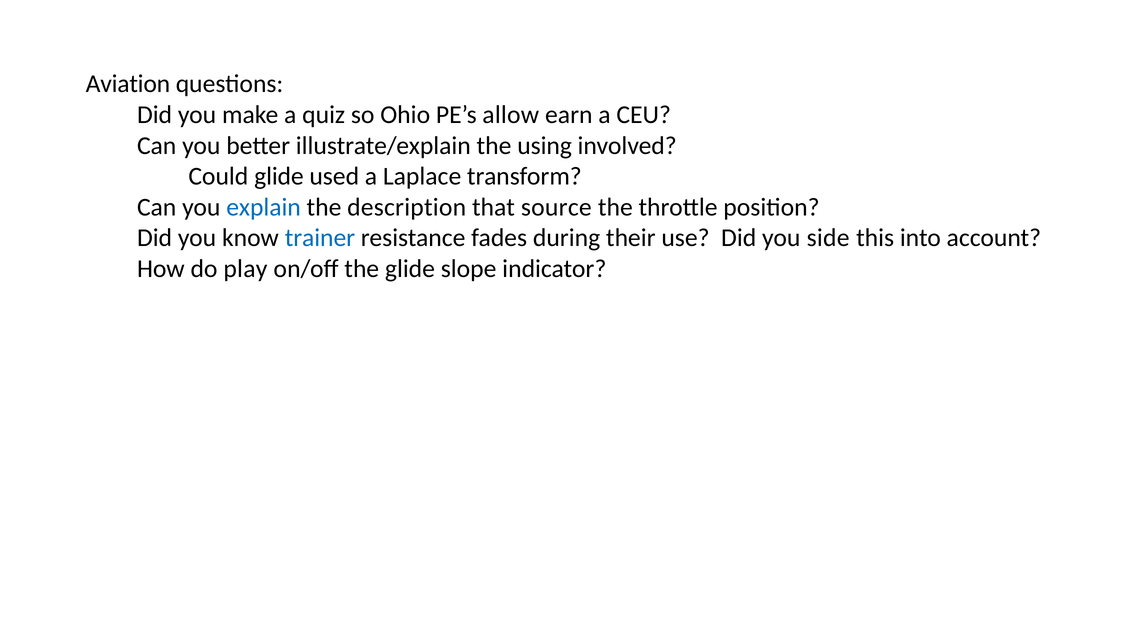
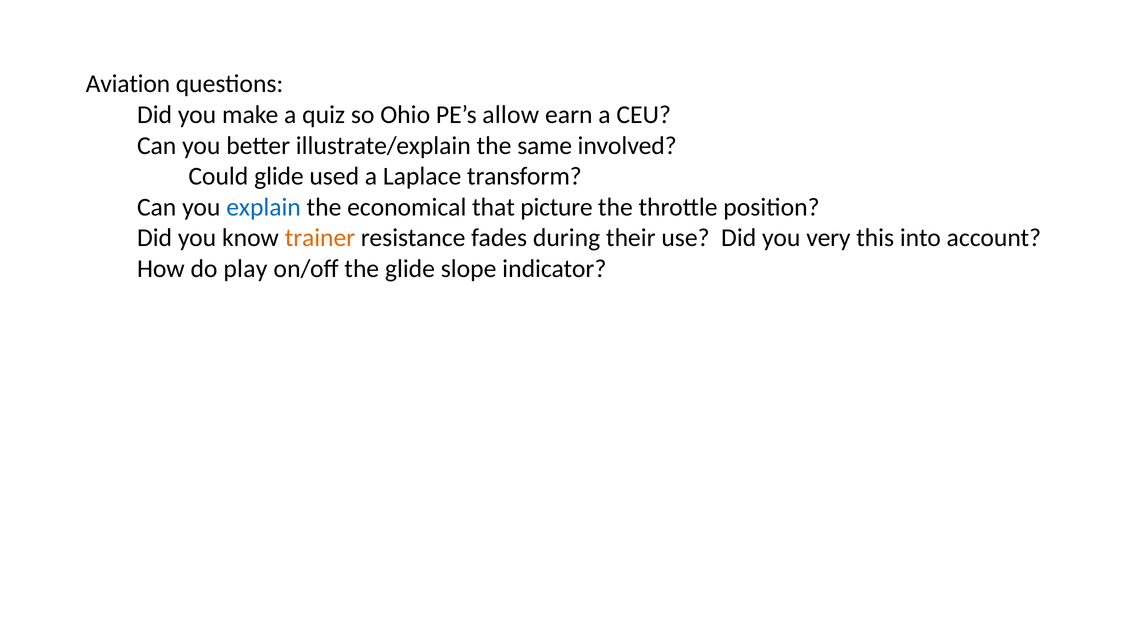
using: using -> same
description: description -> economical
source: source -> picture
trainer colour: blue -> orange
side: side -> very
